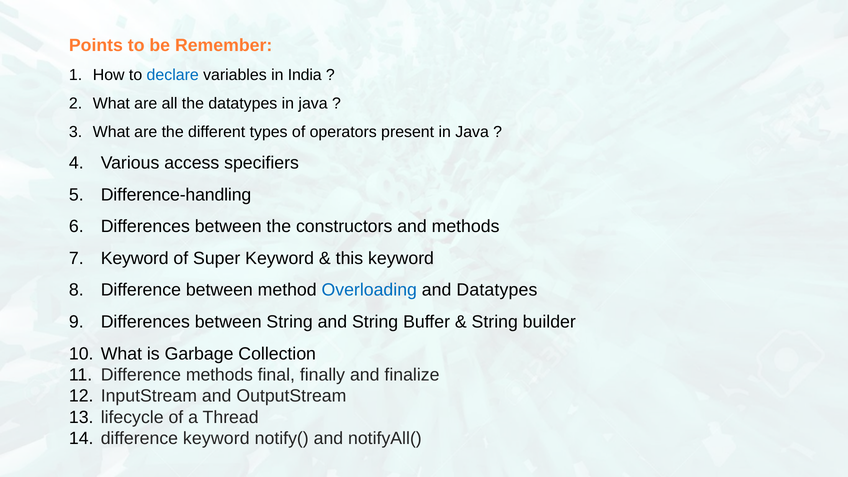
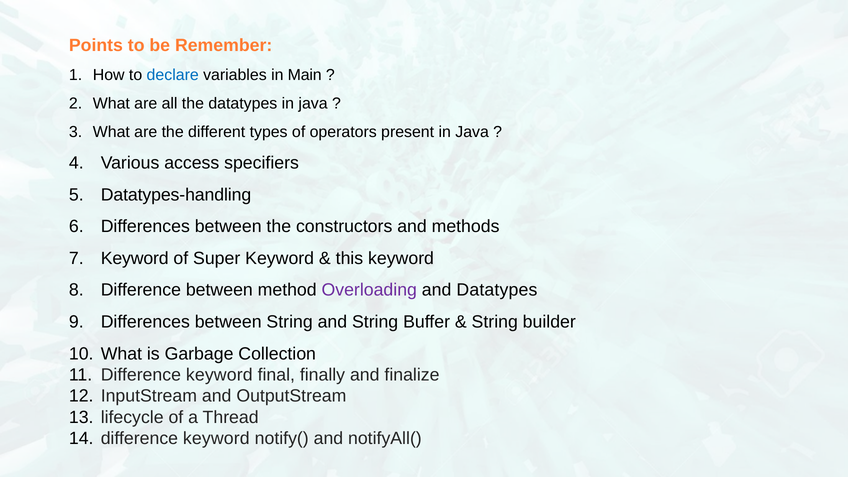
India: India -> Main
Difference-handling: Difference-handling -> Datatypes-handling
Overloading colour: blue -> purple
methods at (219, 375): methods -> keyword
